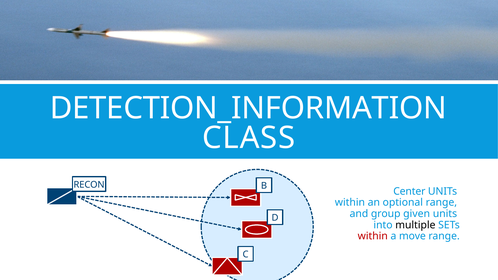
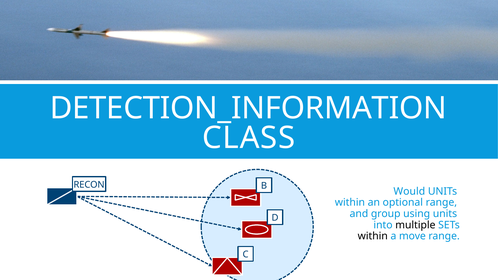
Center: Center -> Would
given: given -> using
within at (373, 236) colour: red -> black
